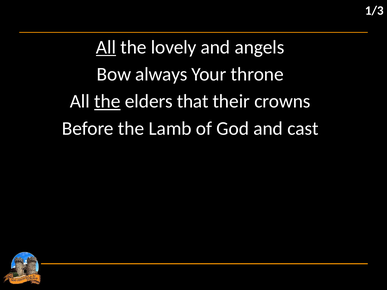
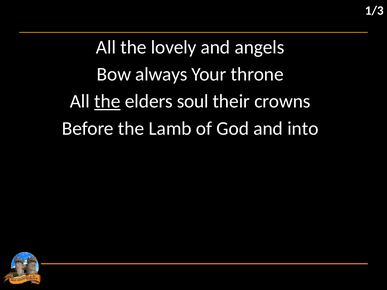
All at (106, 47) underline: present -> none
that: that -> soul
cast: cast -> into
